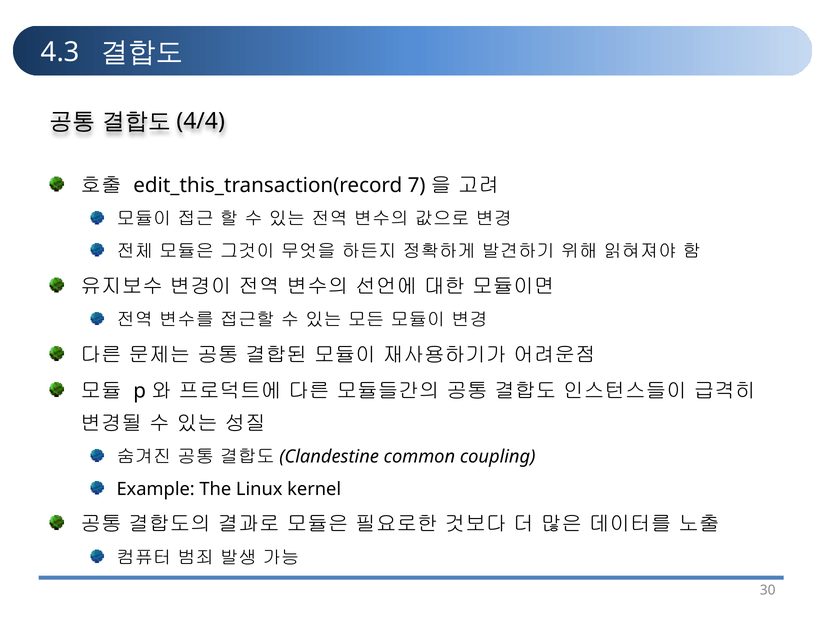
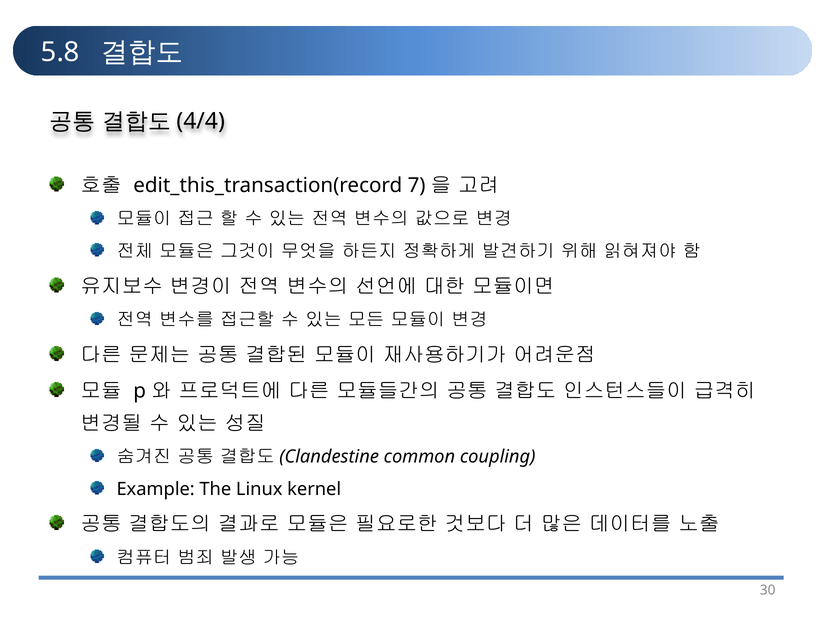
4.3: 4.3 -> 5.8
